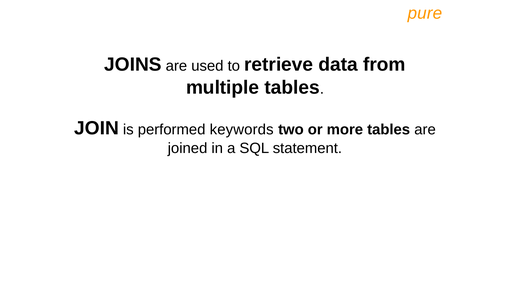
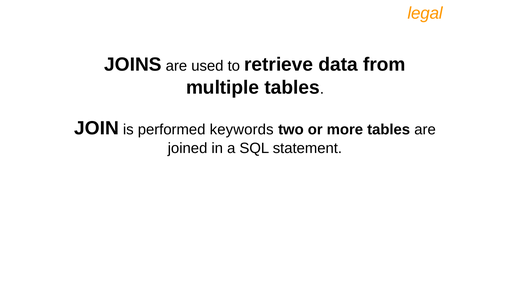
pure: pure -> legal
